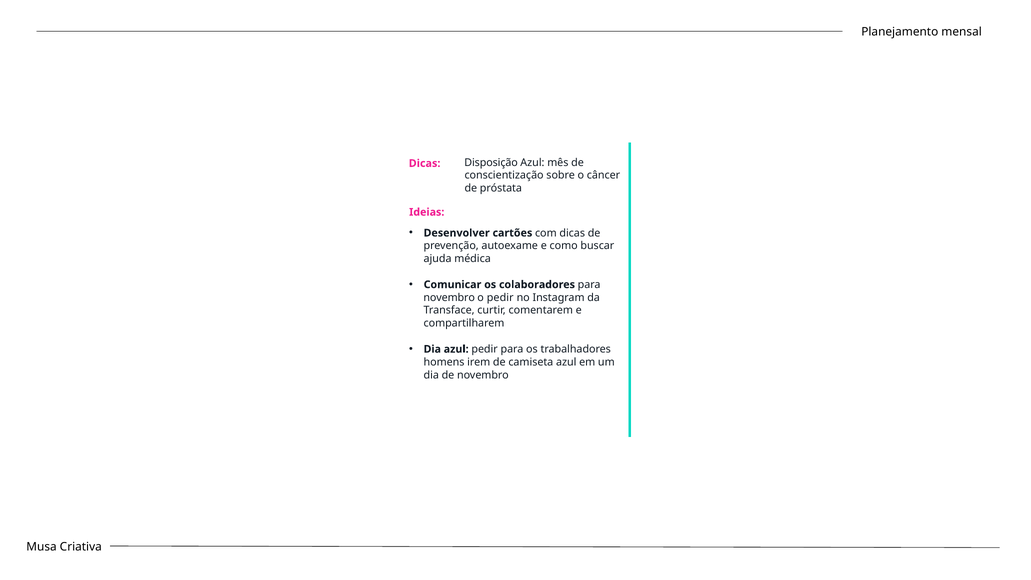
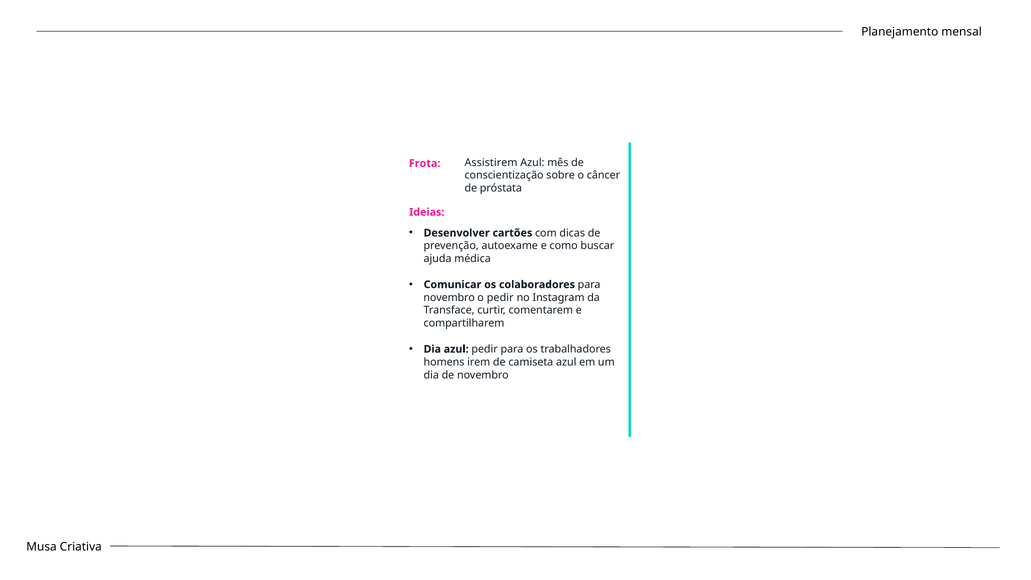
Disposição: Disposição -> Assistirem
Dicas at (425, 163): Dicas -> Frota
